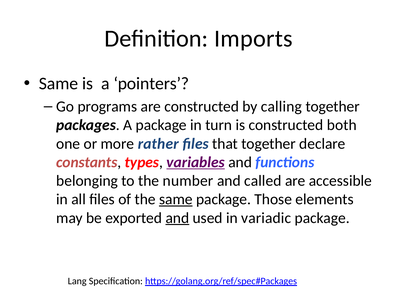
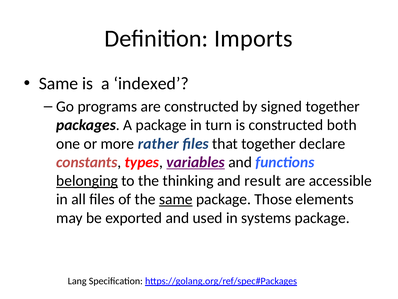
pointers: pointers -> indexed
calling: calling -> signed
belonging underline: none -> present
number: number -> thinking
called: called -> result
and at (177, 218) underline: present -> none
variadic: variadic -> systems
